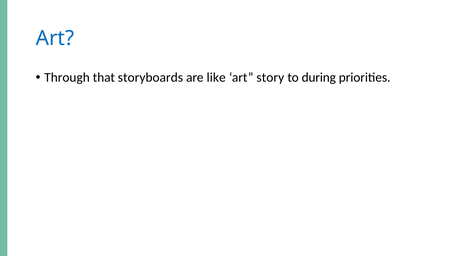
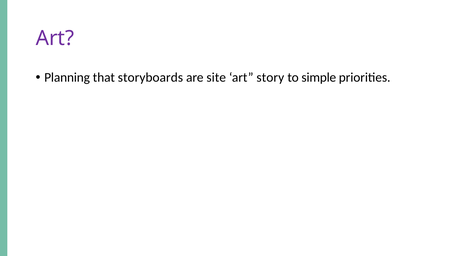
Art at (55, 38) colour: blue -> purple
Through: Through -> Planning
like: like -> site
during: during -> simple
